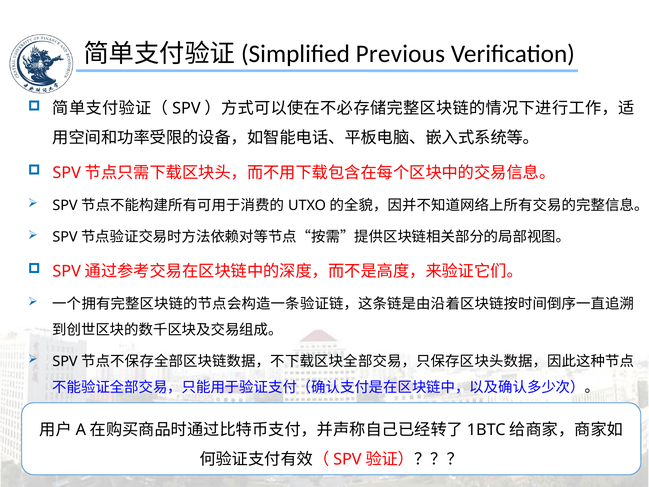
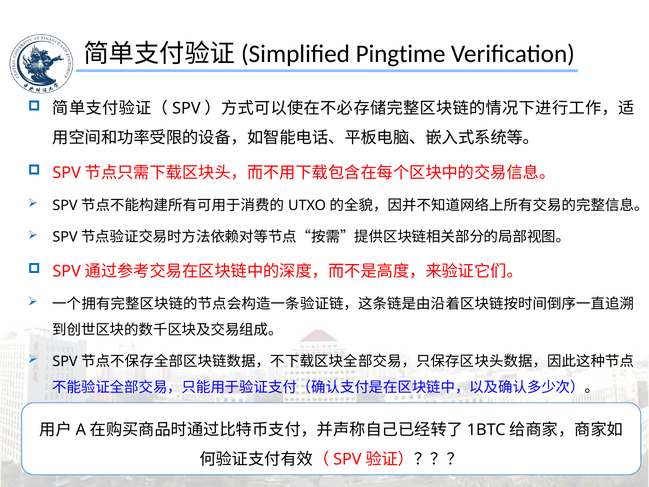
Previous: Previous -> Pingtime
